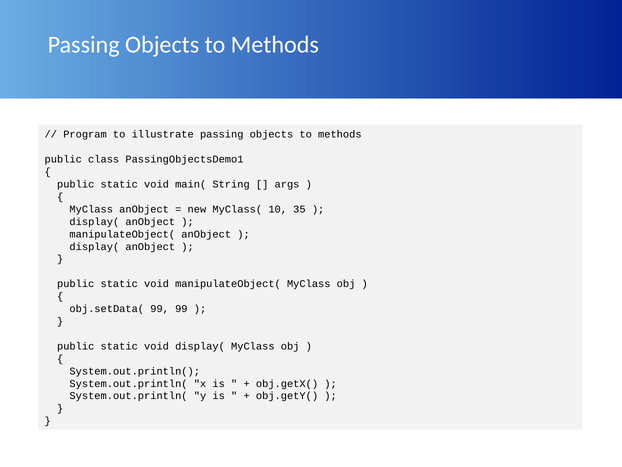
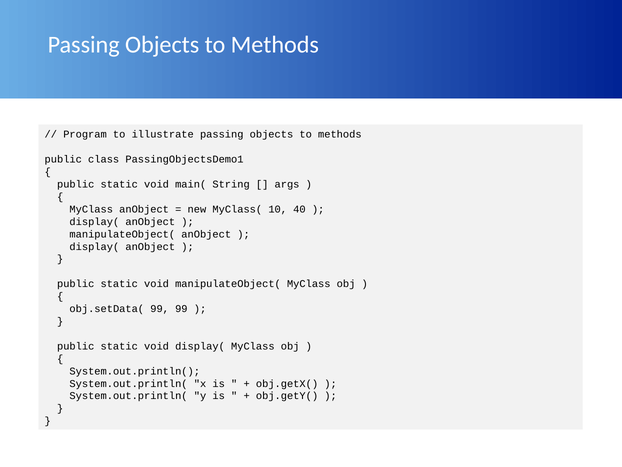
35: 35 -> 40
